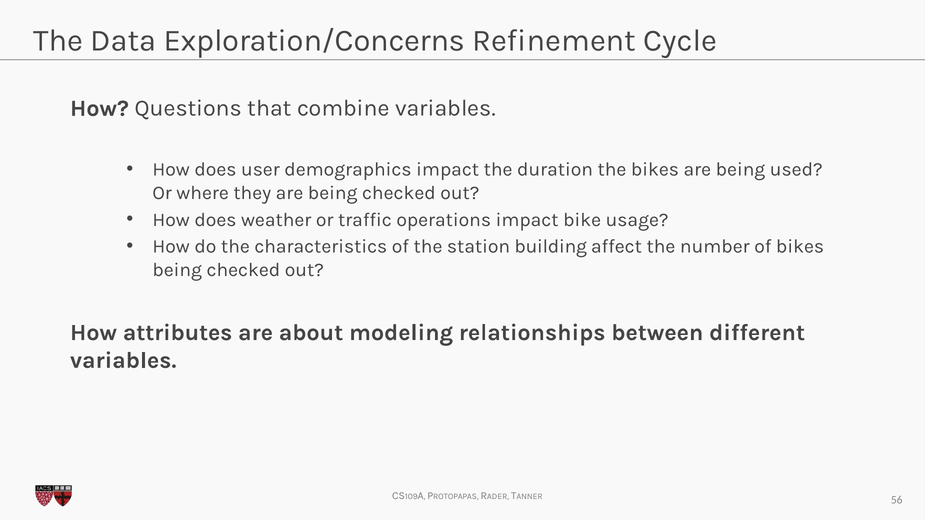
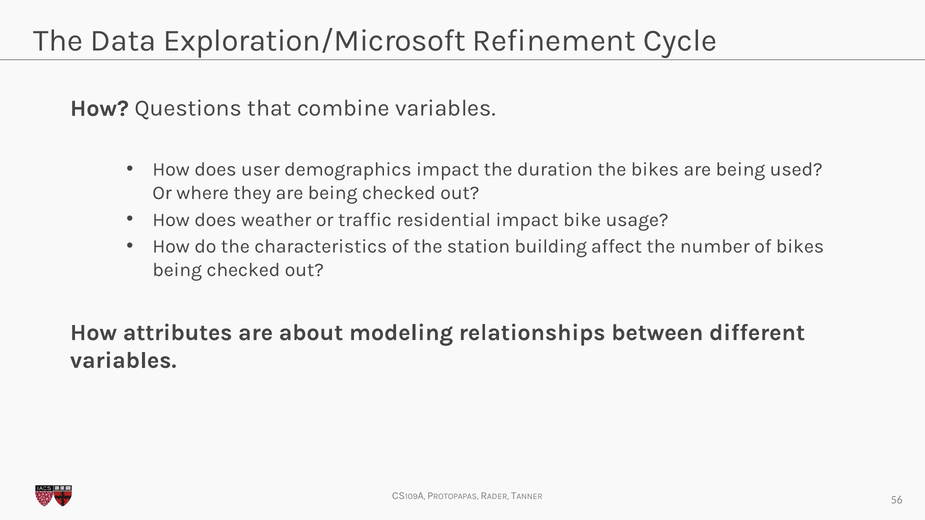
Exploration/Concerns: Exploration/Concerns -> Exploration/Microsoft
operations: operations -> residential
